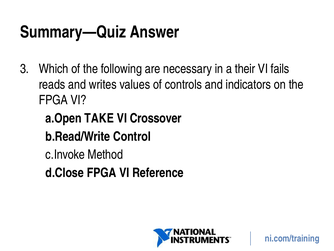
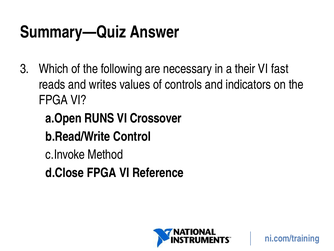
fails: fails -> fast
TAKE: TAKE -> RUNS
